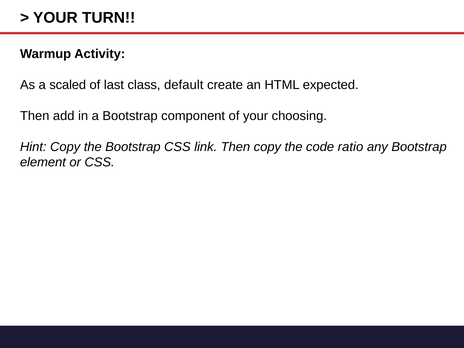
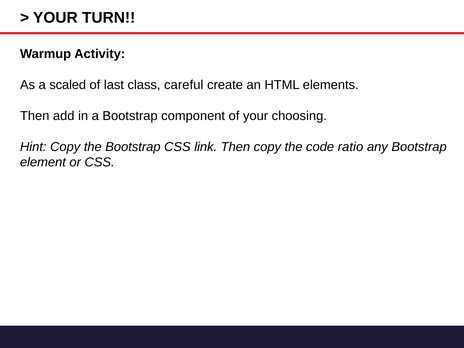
default: default -> careful
expected: expected -> elements
